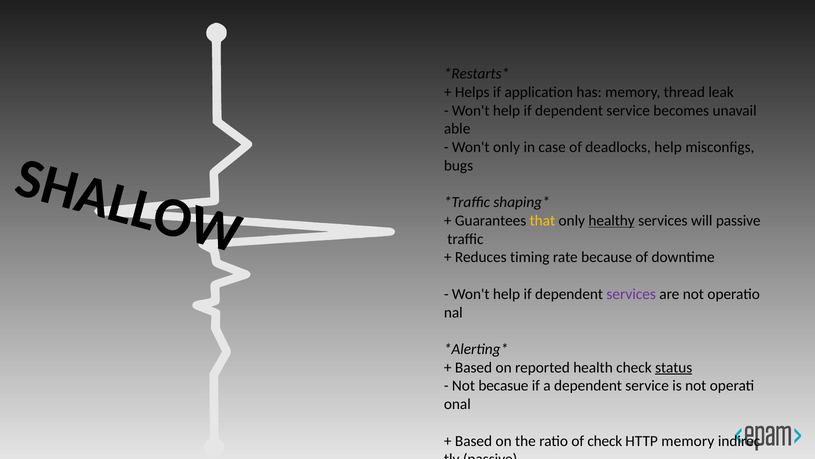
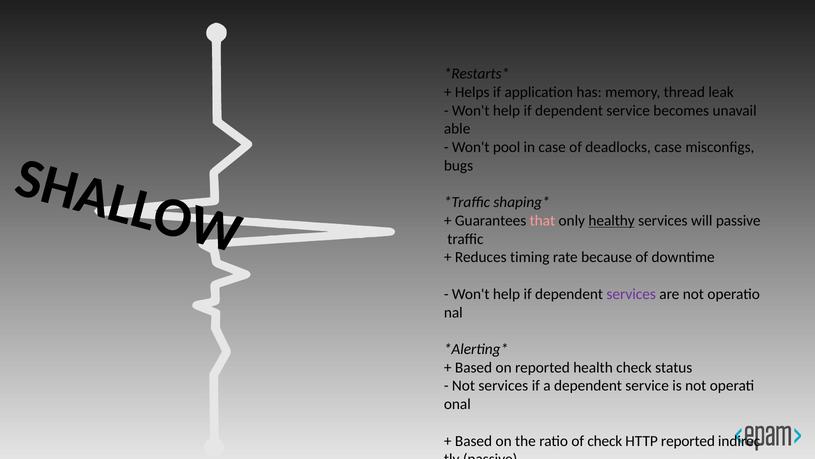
Won't only: only -> pool
deadlocks help: help -> case
that colour: yellow -> pink
status underline: present -> none
Not becasue: becasue -> services
HTTP memory: memory -> reported
